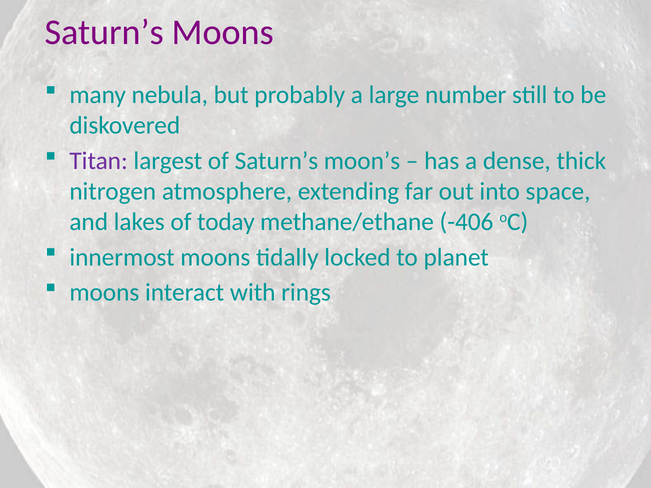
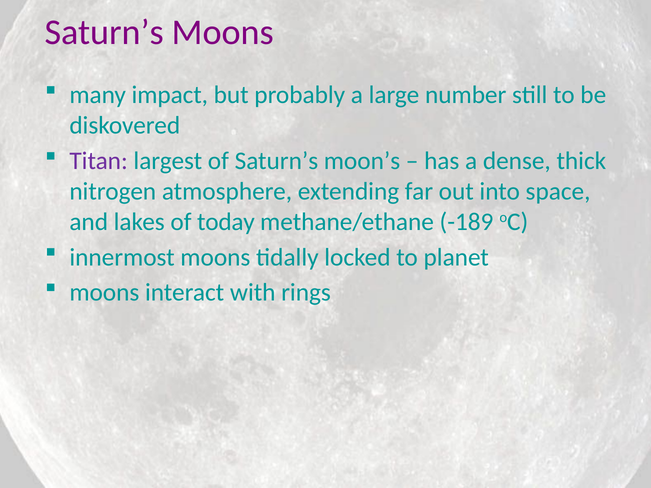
nebula: nebula -> impact
-406: -406 -> -189
